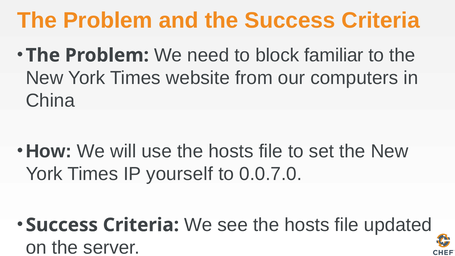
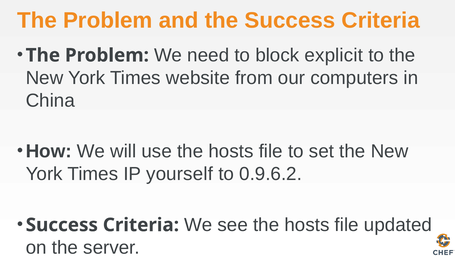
familiar: familiar -> explicit
0.0.7.0: 0.0.7.0 -> 0.9.6.2
